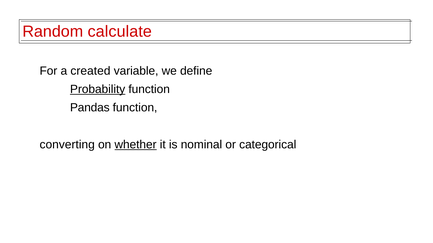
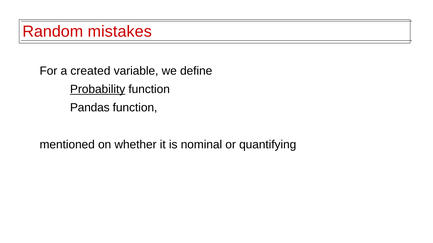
calculate: calculate -> mistakes
converting: converting -> mentioned
whether underline: present -> none
categorical: categorical -> quantifying
